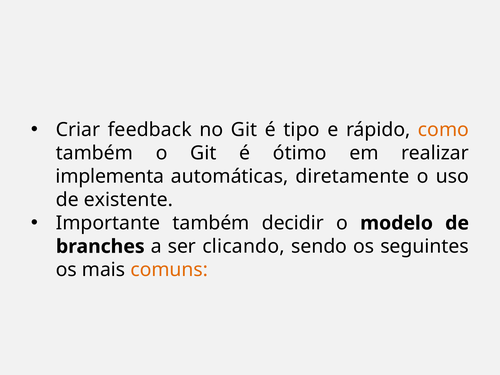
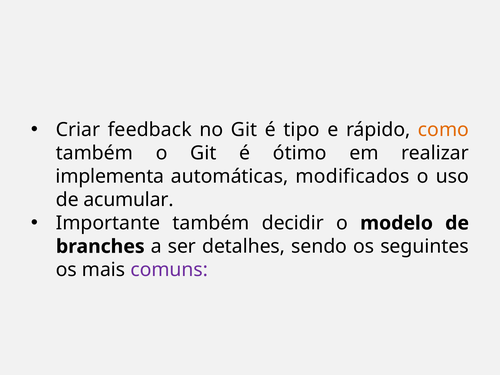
diretamente: diretamente -> modificados
existente: existente -> acumular
clicando: clicando -> detalhes
comuns colour: orange -> purple
